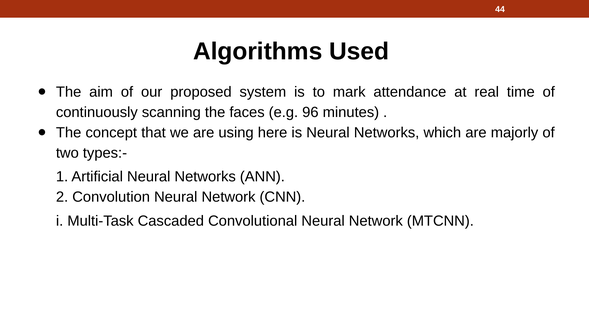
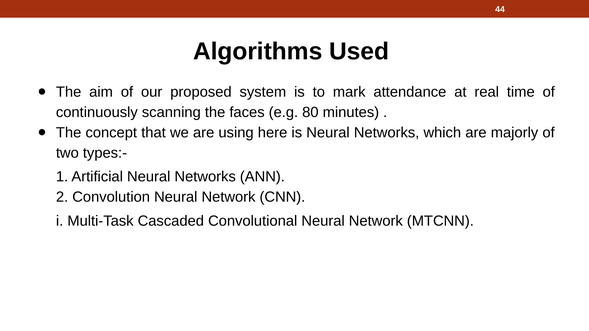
96: 96 -> 80
